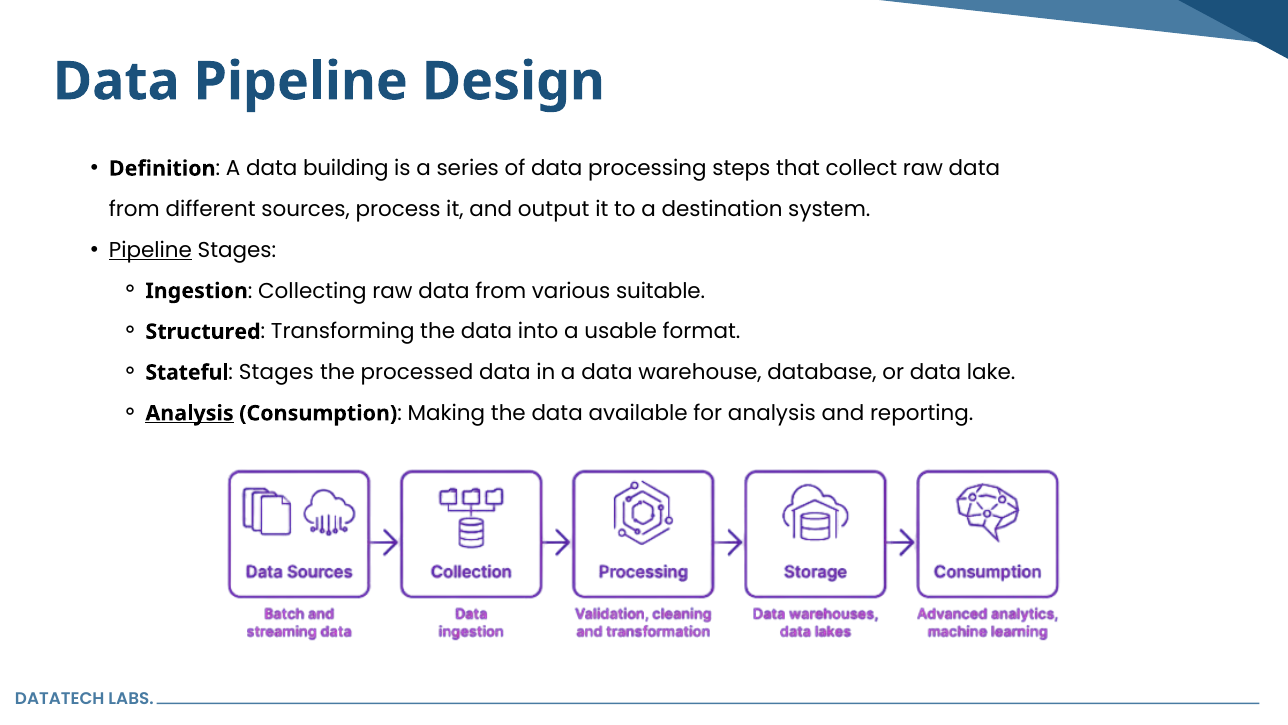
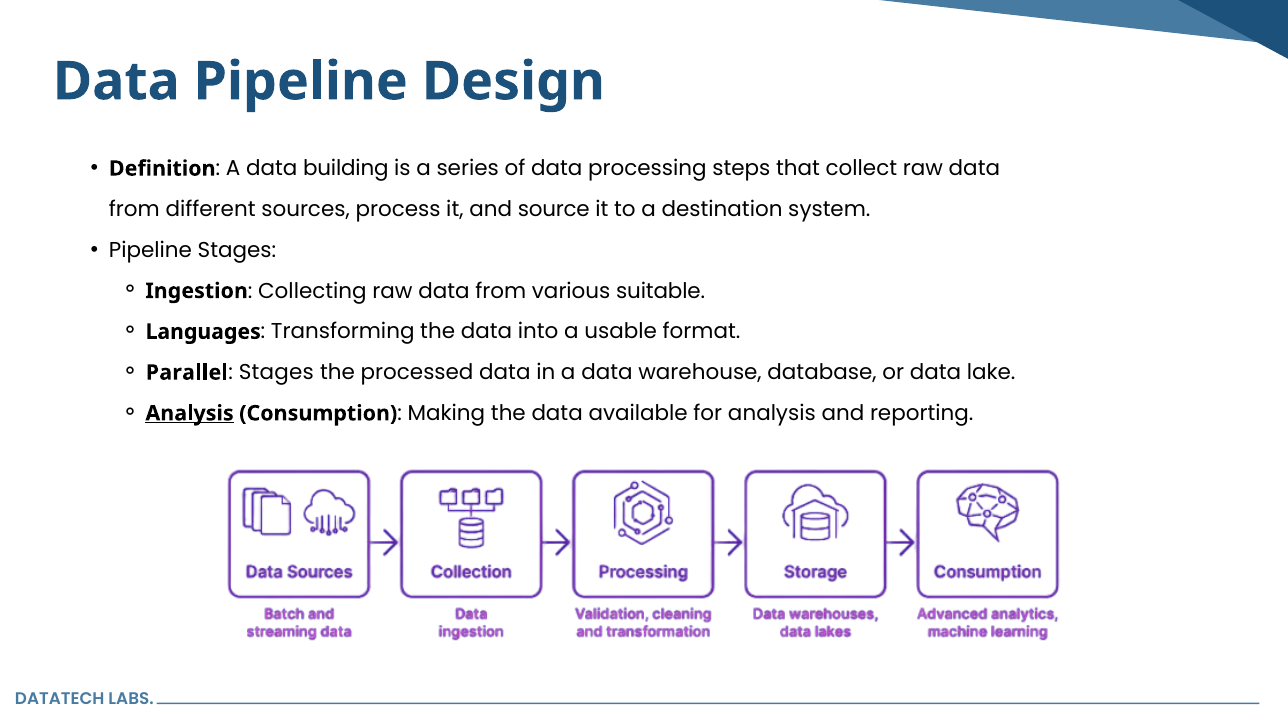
output: output -> source
Pipeline at (150, 250) underline: present -> none
Structured: Structured -> Languages
Stateful: Stateful -> Parallel
